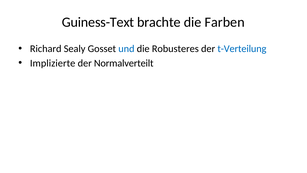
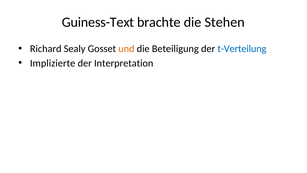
Farben: Farben -> Stehen
und colour: blue -> orange
Robusteres: Robusteres -> Beteiligung
Normalverteilt: Normalverteilt -> Interpretation
